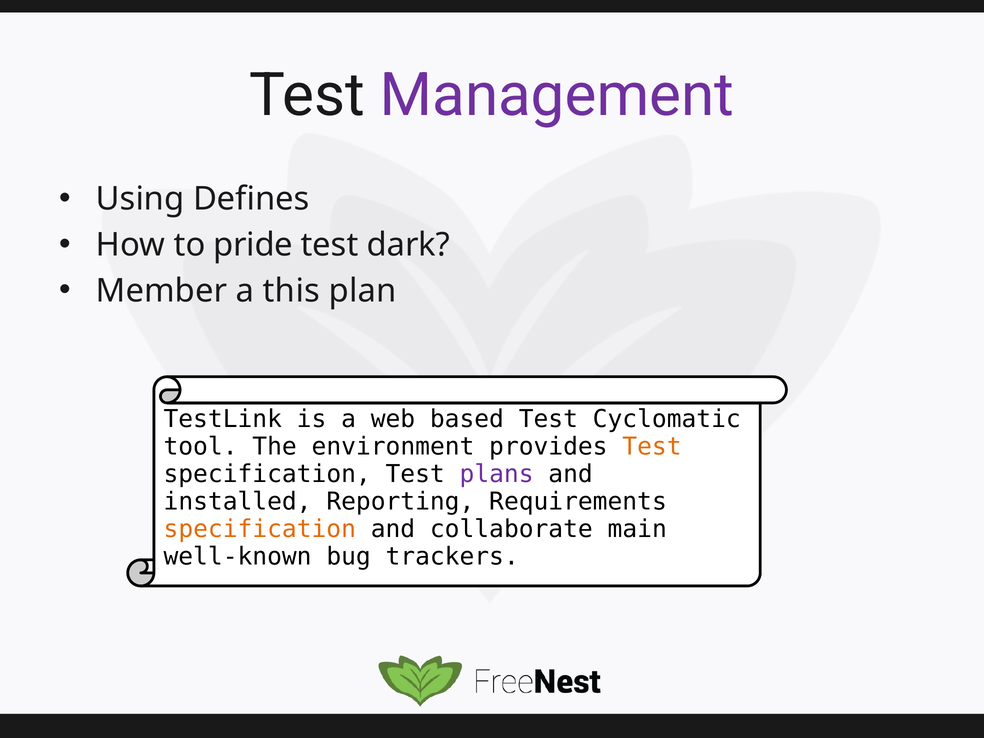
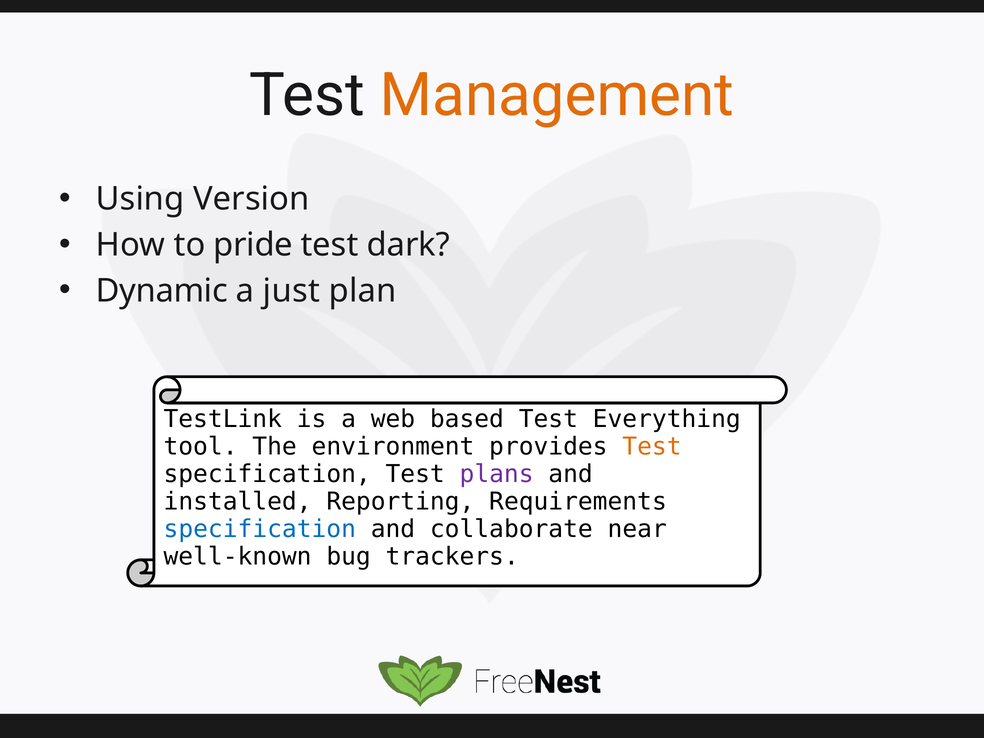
Management colour: purple -> orange
Defines: Defines -> Version
Member: Member -> Dynamic
this: this -> just
Cyclomatic: Cyclomatic -> Everything
specification at (260, 529) colour: orange -> blue
main: main -> near
